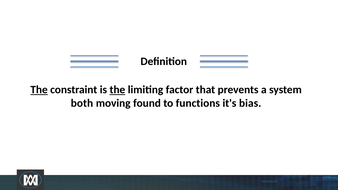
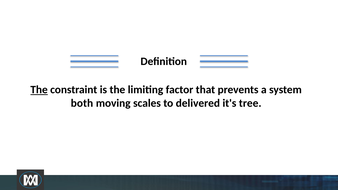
the at (117, 90) underline: present -> none
found: found -> scales
functions: functions -> delivered
bias: bias -> tree
